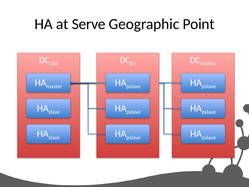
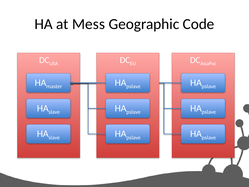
Serve: Serve -> Mess
Point: Point -> Code
